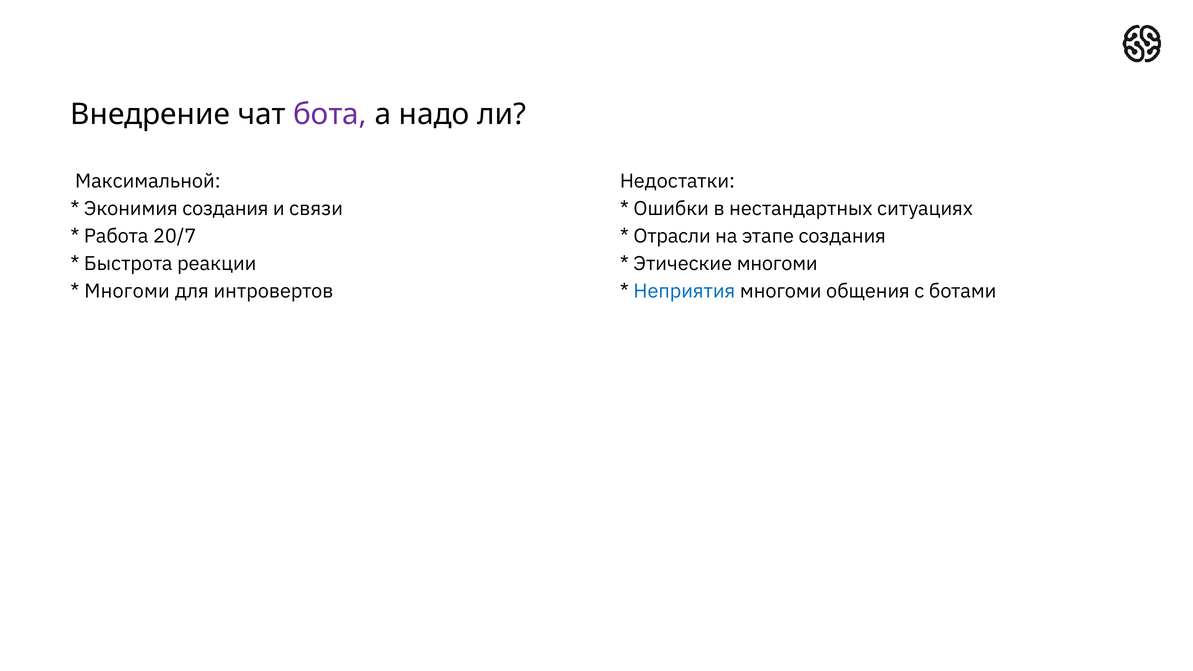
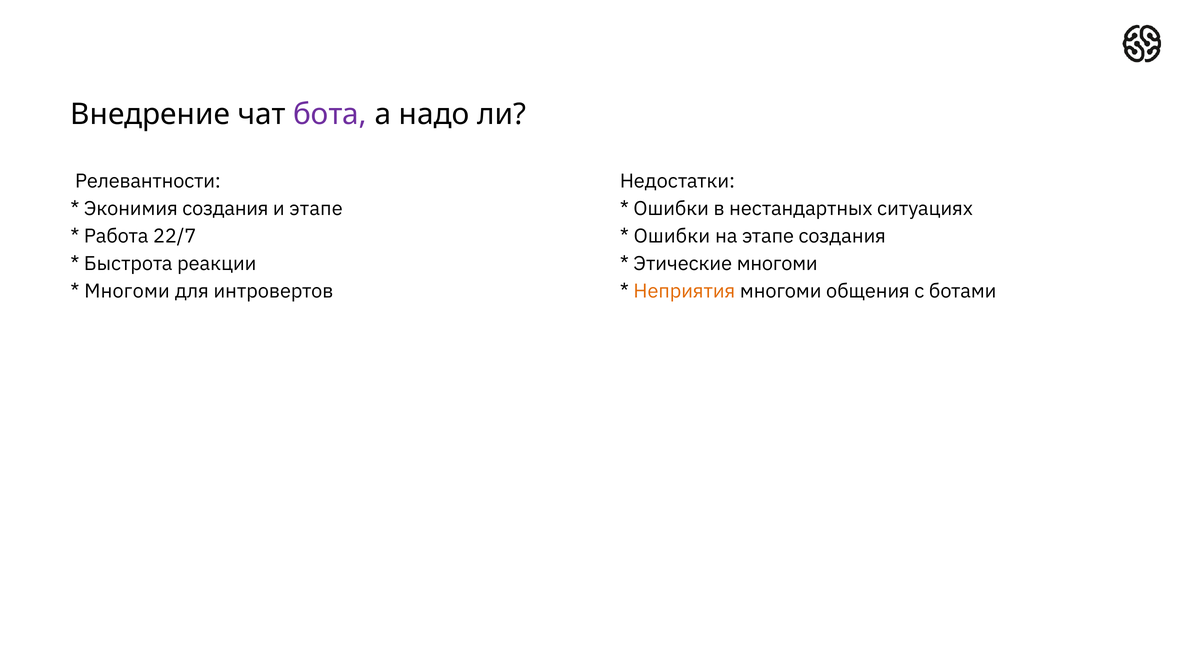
Максимальной: Максимальной -> Релевантности
и связи: связи -> этапе
20/7: 20/7 -> 22/7
Отрасли at (672, 236): Отрасли -> Ошибки
Неприятия colour: blue -> orange
